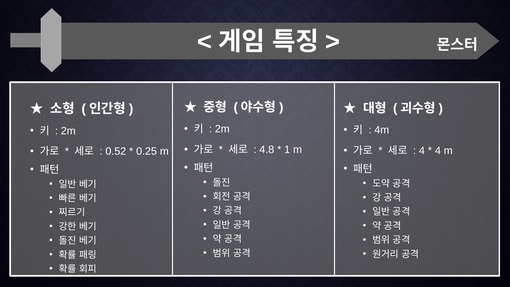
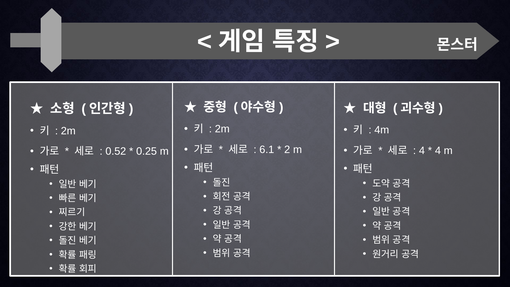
4.8: 4.8 -> 6.1
1: 1 -> 2
